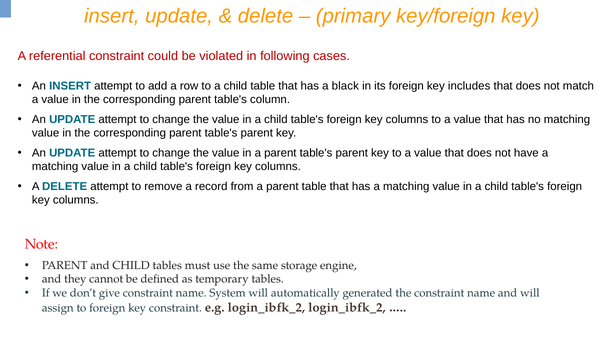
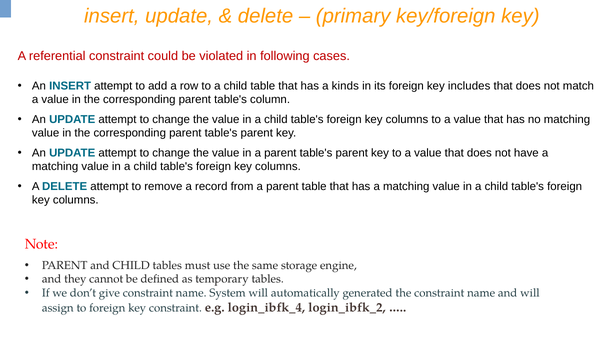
black: black -> kinds
e.g login_ibfk_2: login_ibfk_2 -> login_ibfk_4
